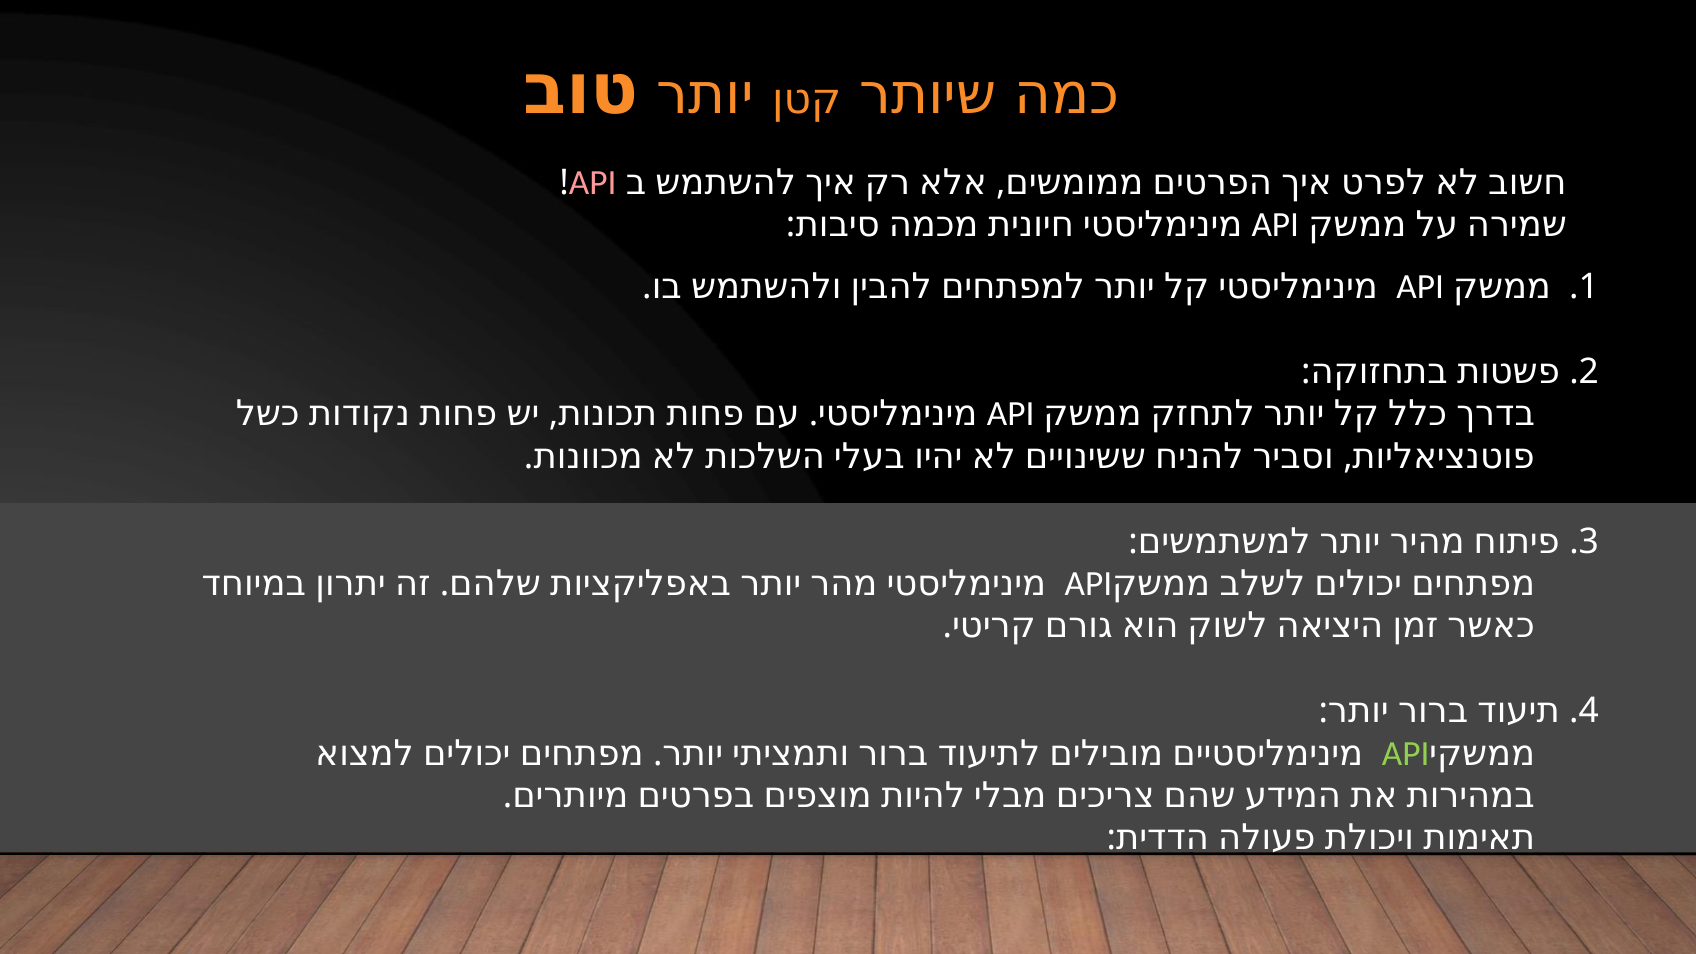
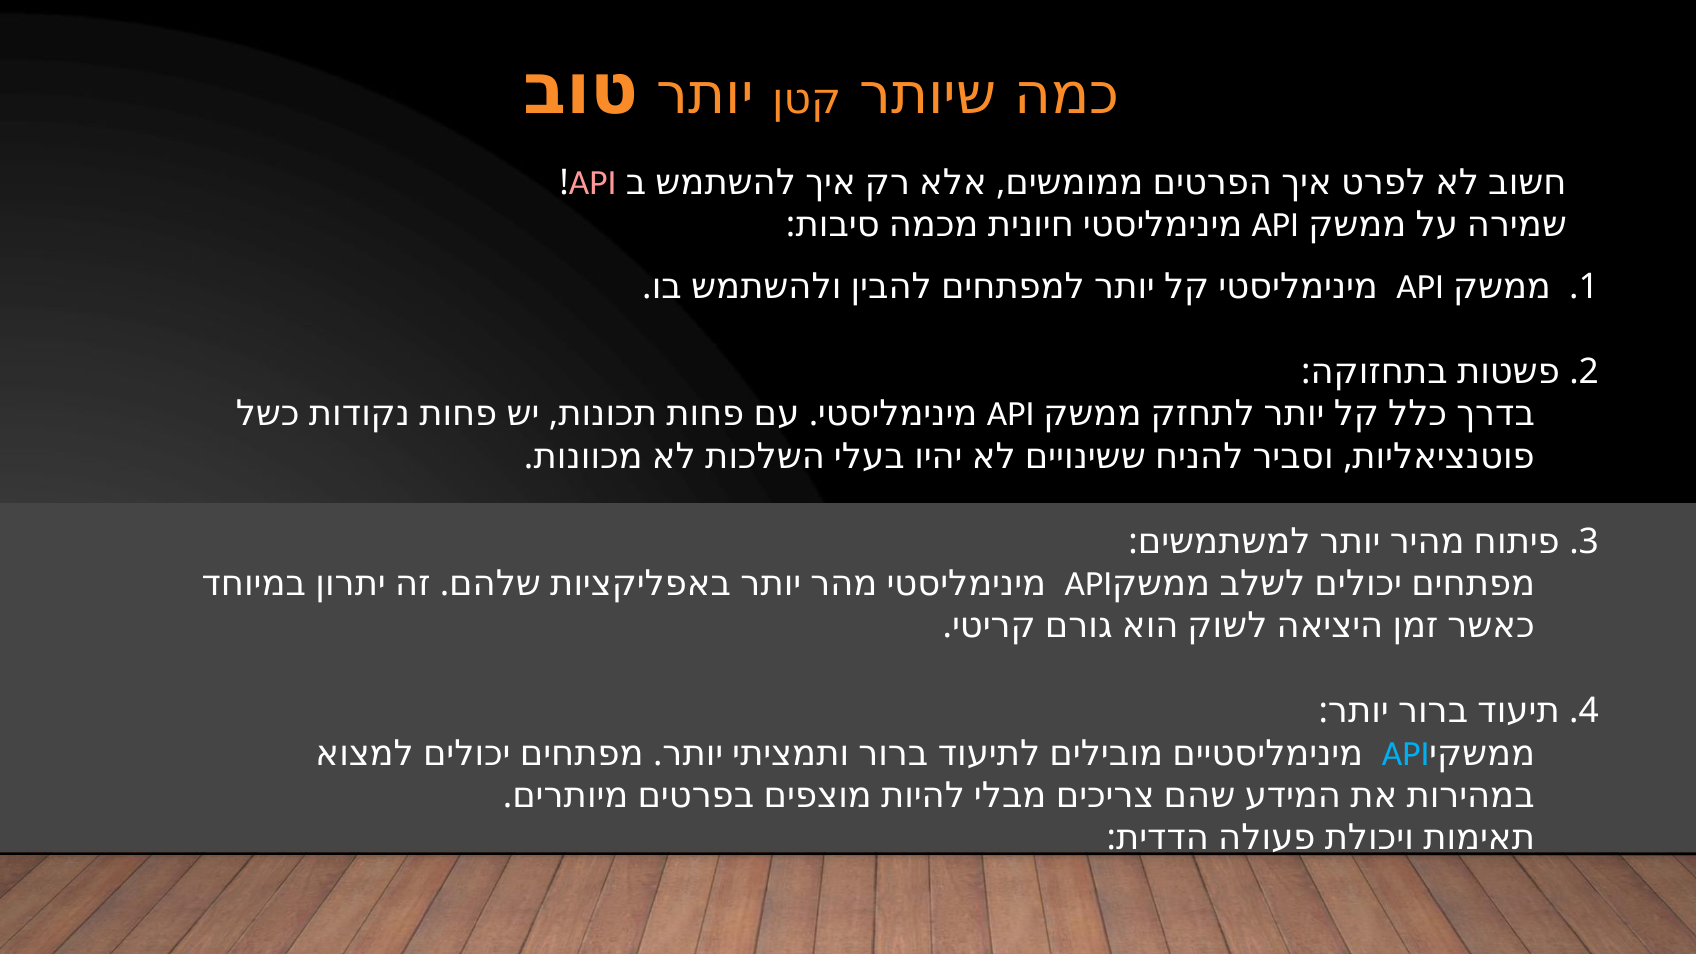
API at (1406, 753) colour: light green -> light blue
